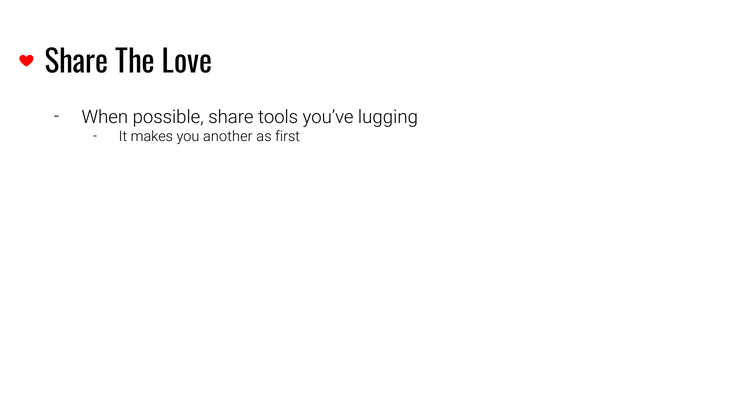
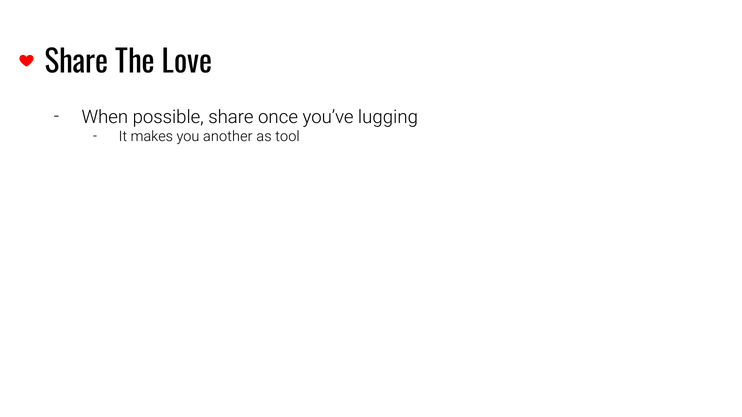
tools: tools -> once
first: first -> tool
